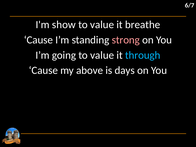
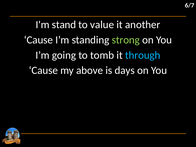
show: show -> stand
breathe: breathe -> another
strong colour: pink -> light green
going to value: value -> tomb
